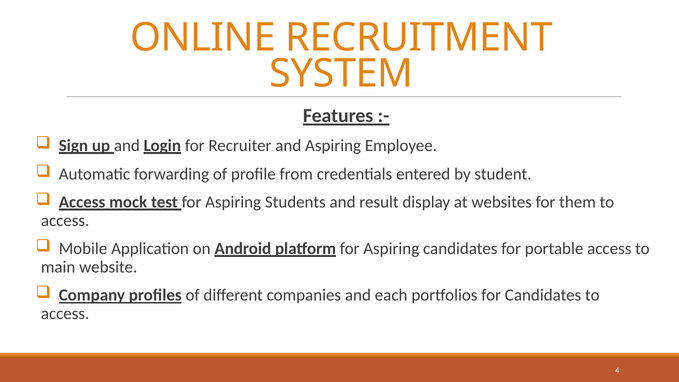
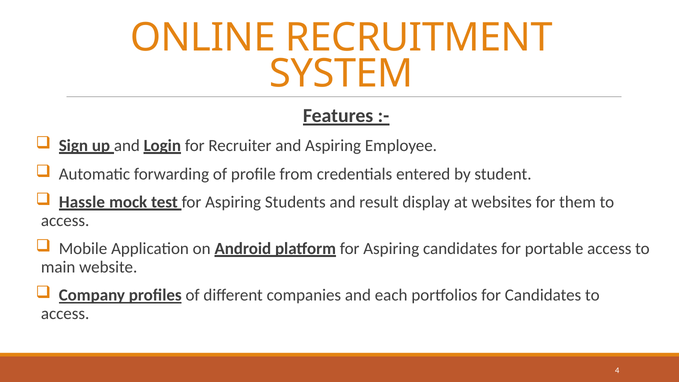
Access at (82, 202): Access -> Hassle
